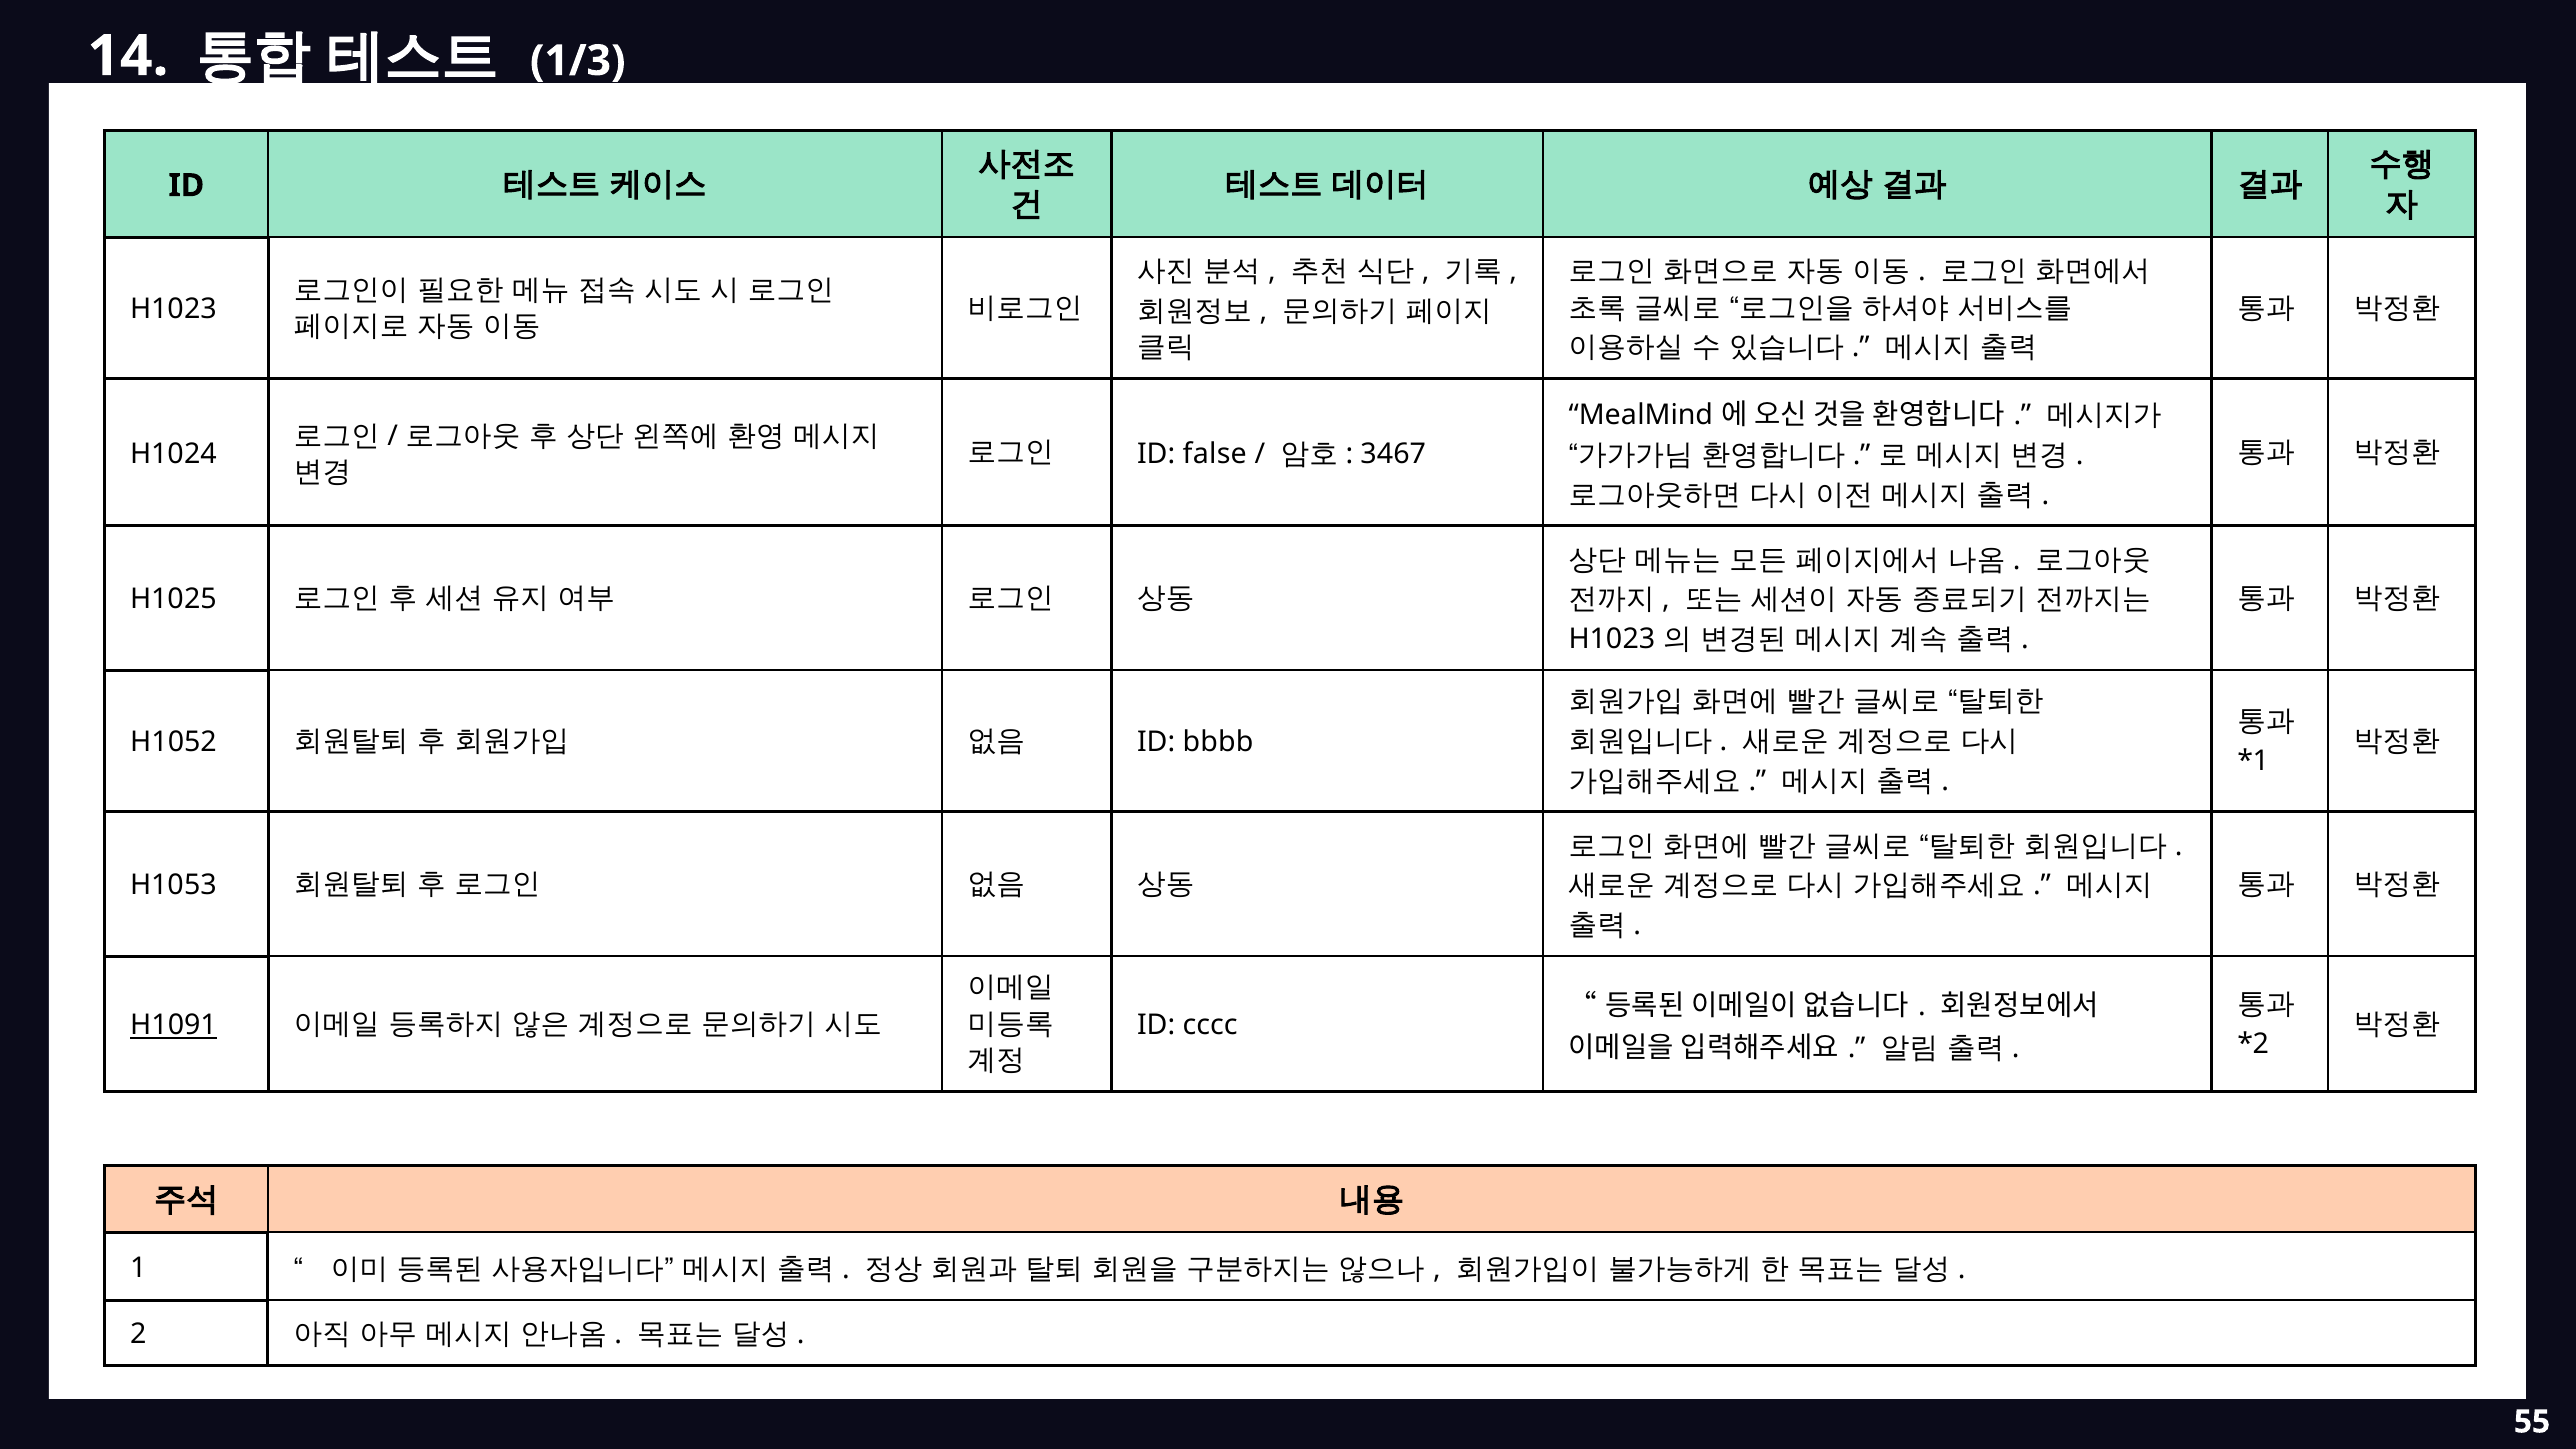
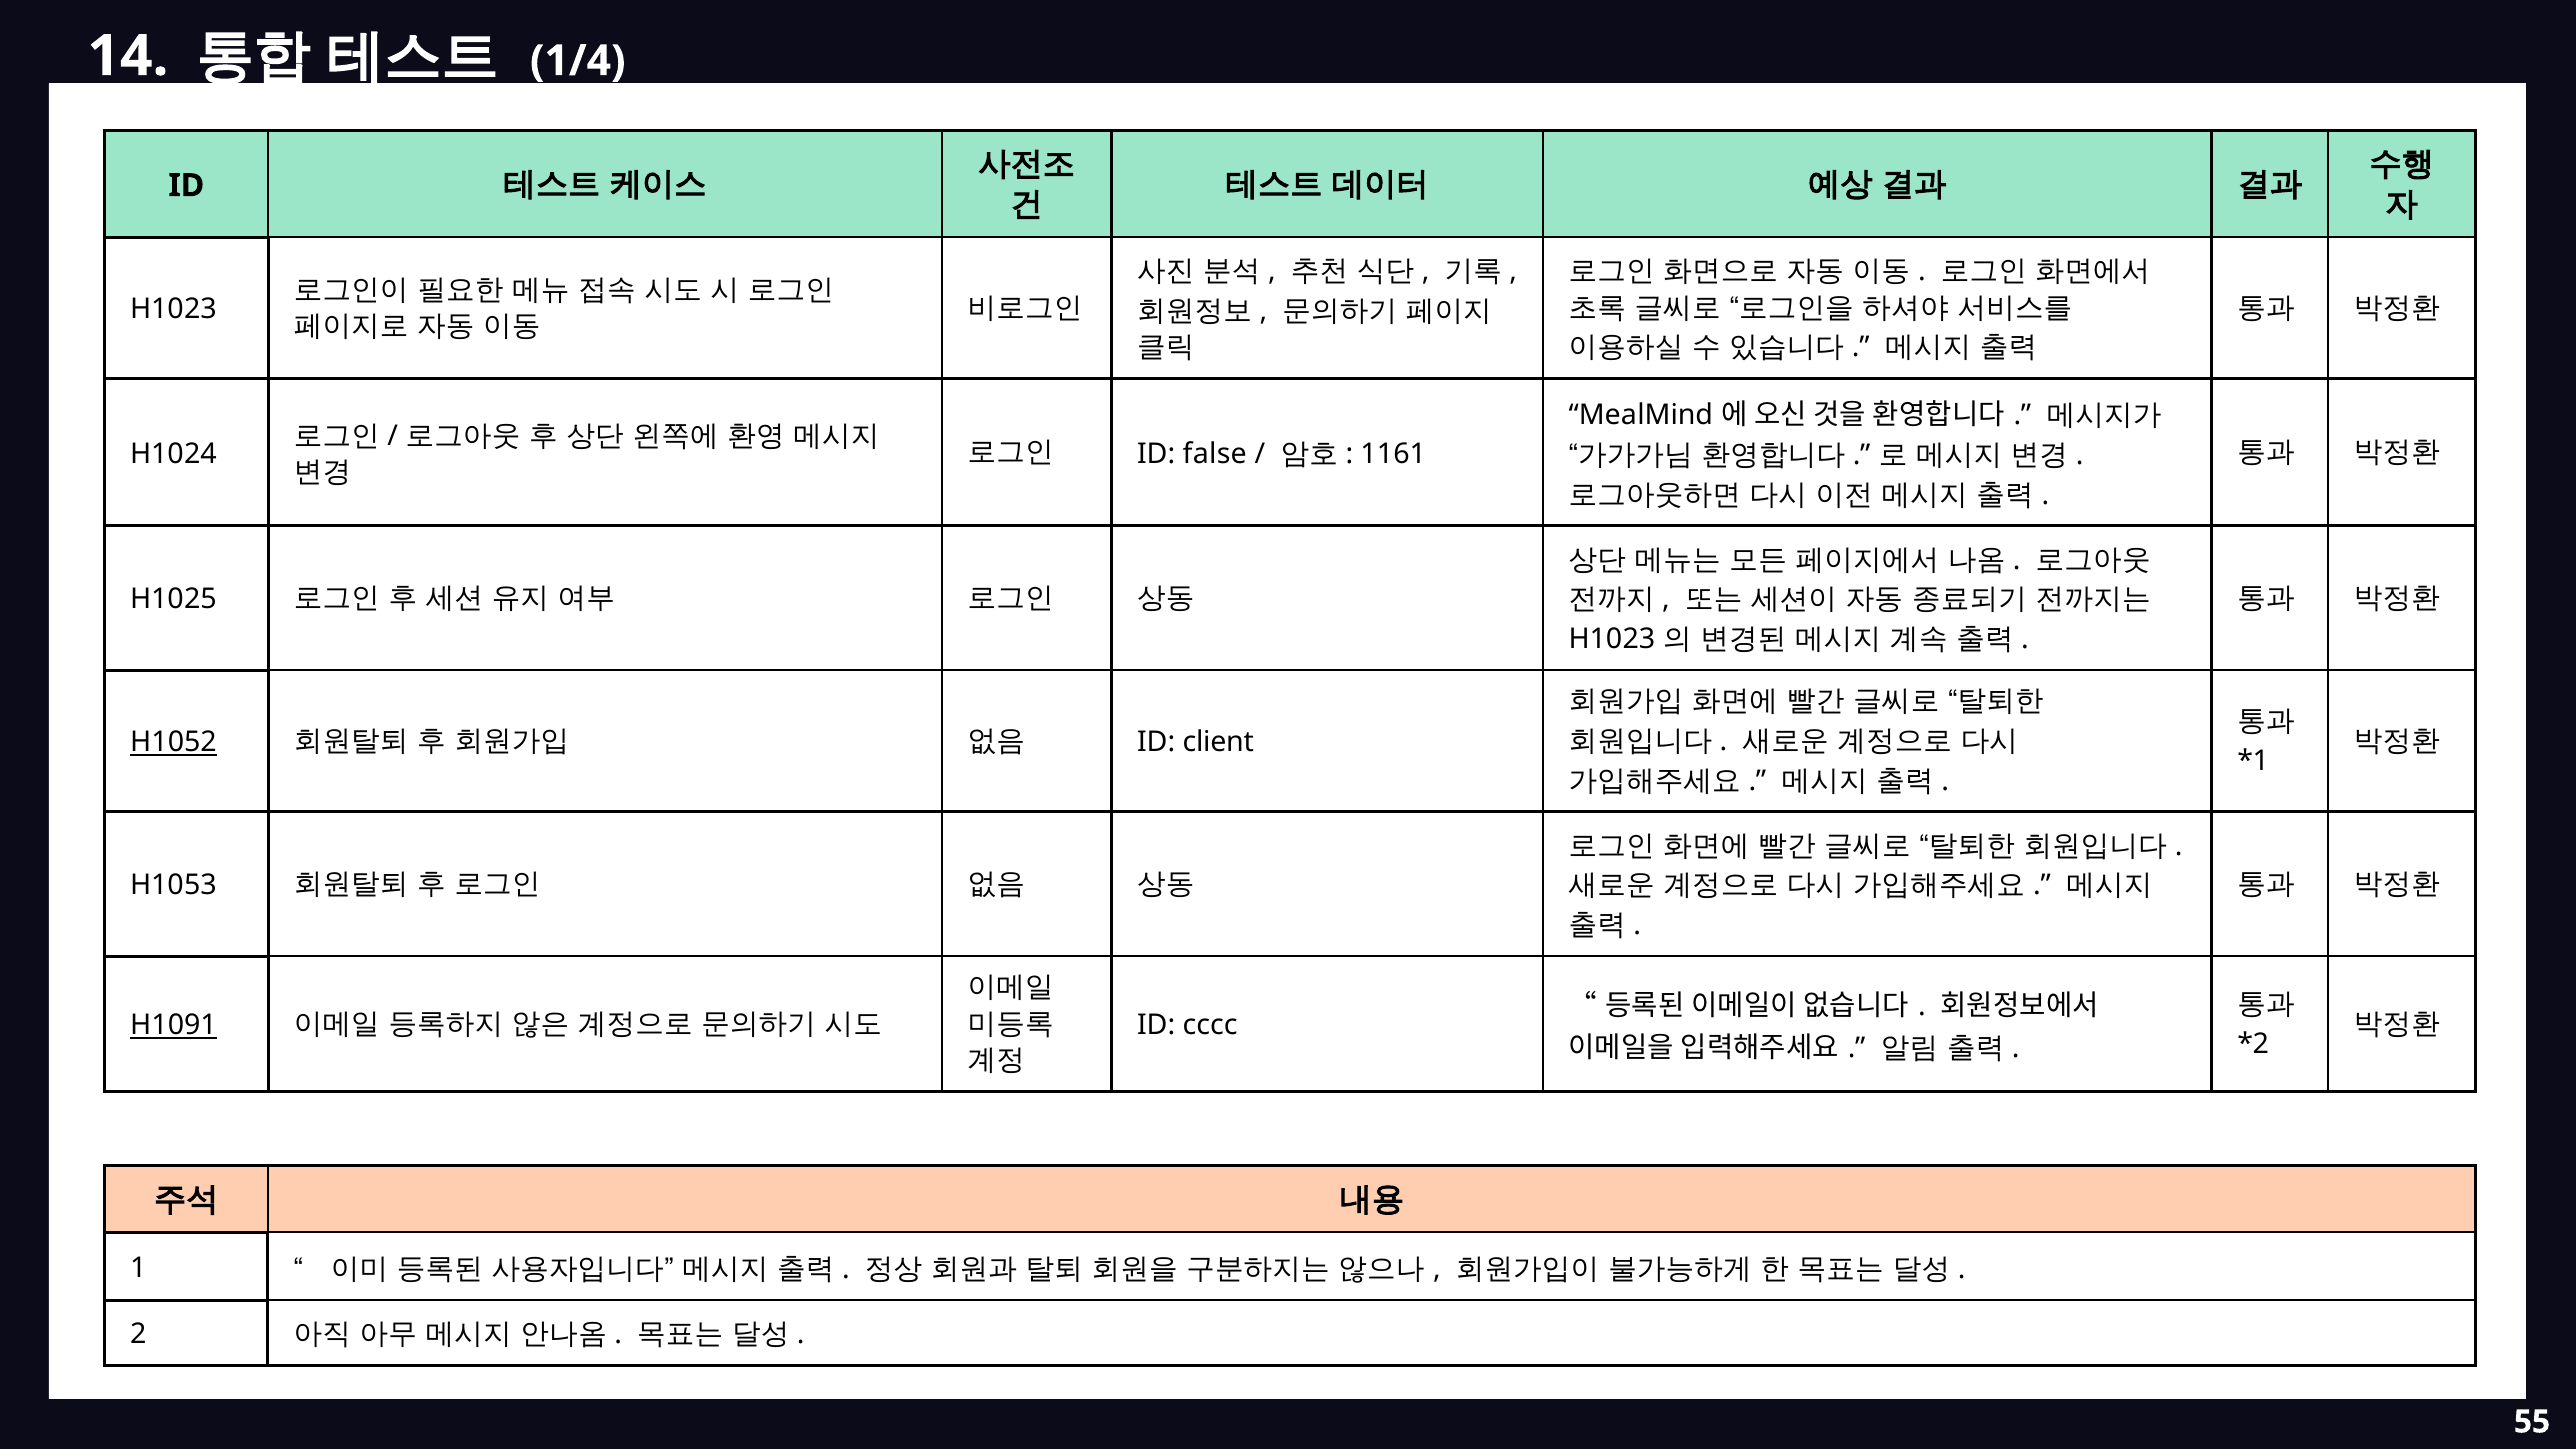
1/3: 1/3 -> 1/4
3467: 3467 -> 1161
H1052 underline: none -> present
bbbb: bbbb -> client
